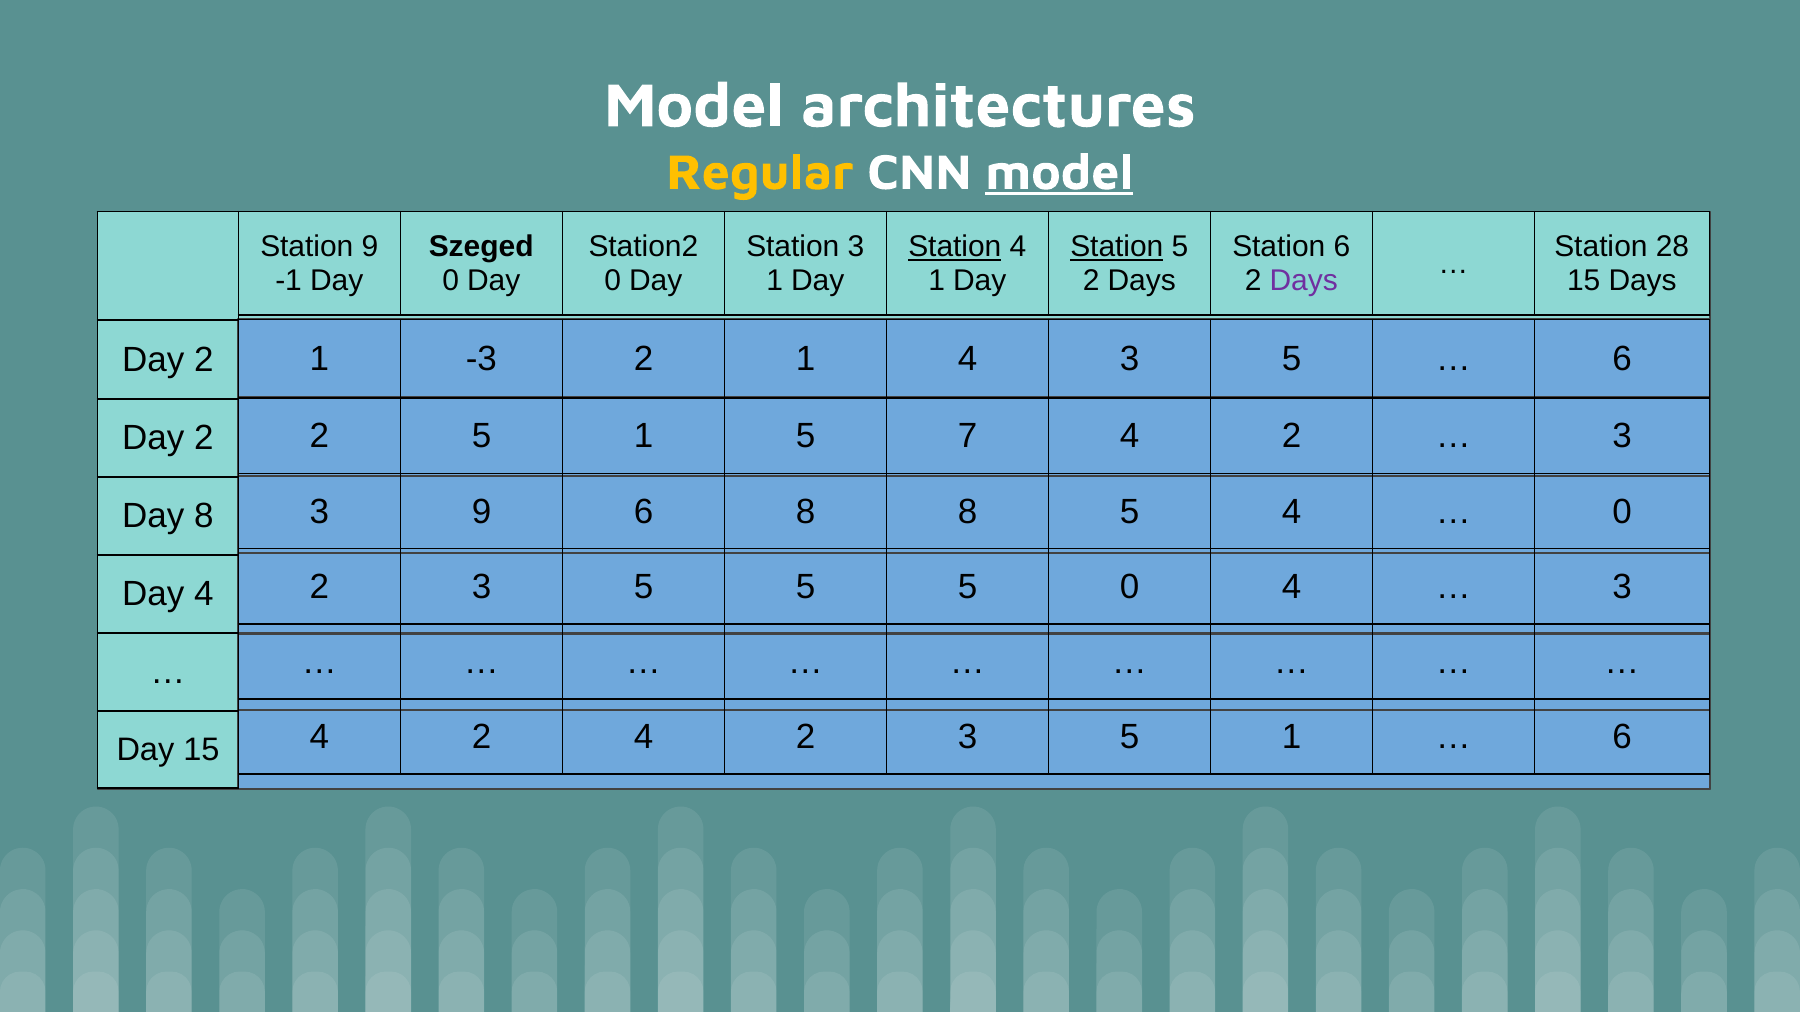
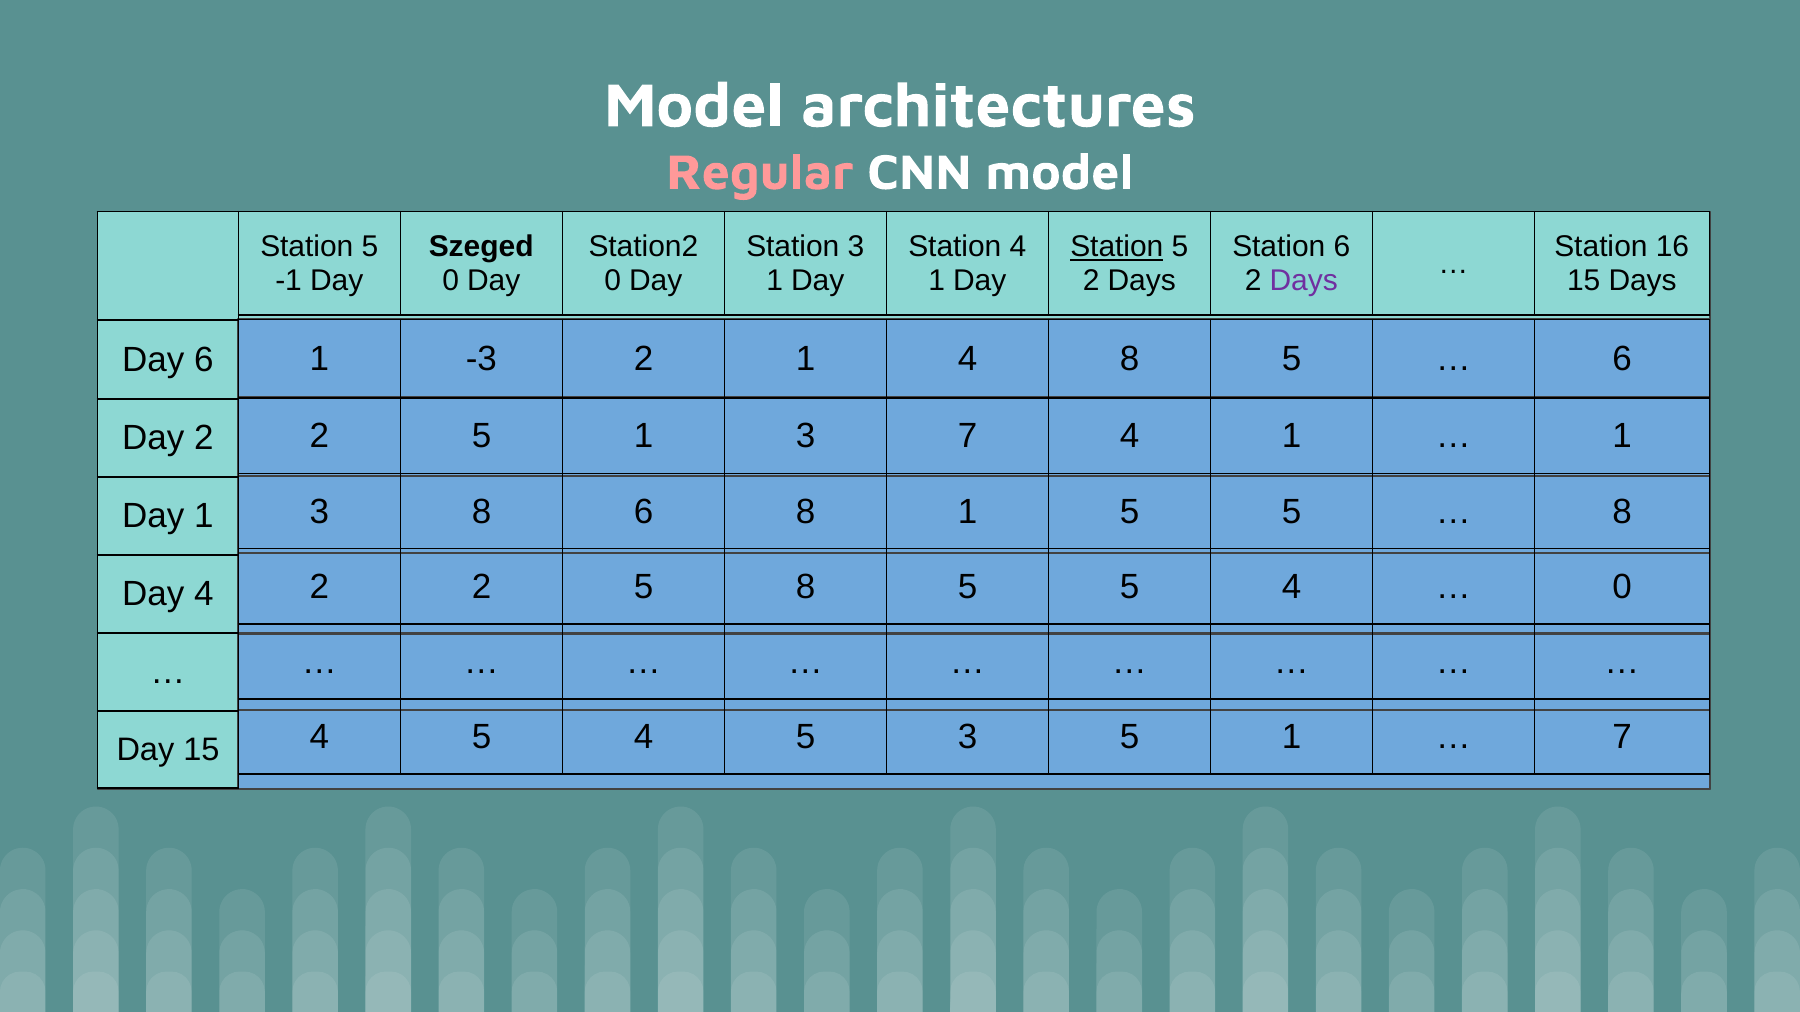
Regular colour: yellow -> pink
model at (1059, 172) underline: present -> none
9 at (370, 247): 9 -> 5
Station at (955, 247) underline: present -> none
28: 28 -> 16
4 3: 3 -> 8
2 at (204, 360): 2 -> 6
5 1 5: 5 -> 3
7 4 2: 2 -> 1
3 at (1622, 437): 3 -> 1
3 9: 9 -> 8
8 8: 8 -> 1
4 at (1291, 512): 4 -> 5
0 at (1622, 512): 0 -> 8
Day 8: 8 -> 1
3 at (481, 587): 3 -> 2
5 at (805, 587): 5 -> 8
0 at (1129, 587): 0 -> 5
3 at (1622, 587): 3 -> 0
2 at (481, 738): 2 -> 5
2 at (805, 738): 2 -> 5
6 at (1622, 738): 6 -> 7
